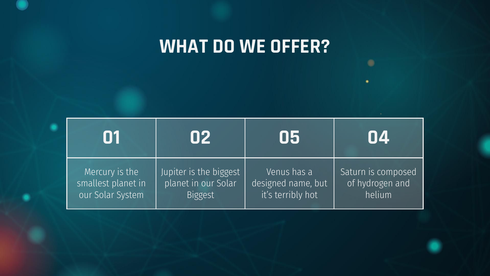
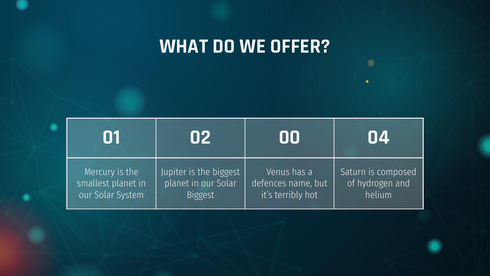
05: 05 -> 00
designed: designed -> defences
